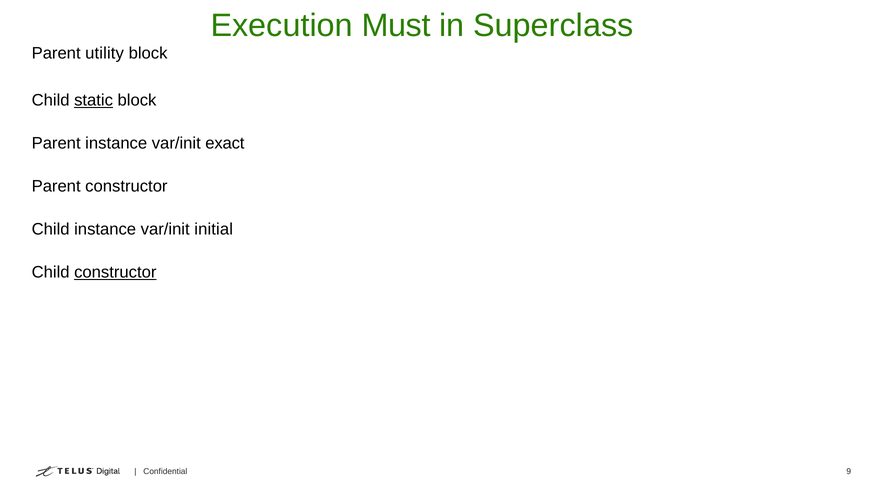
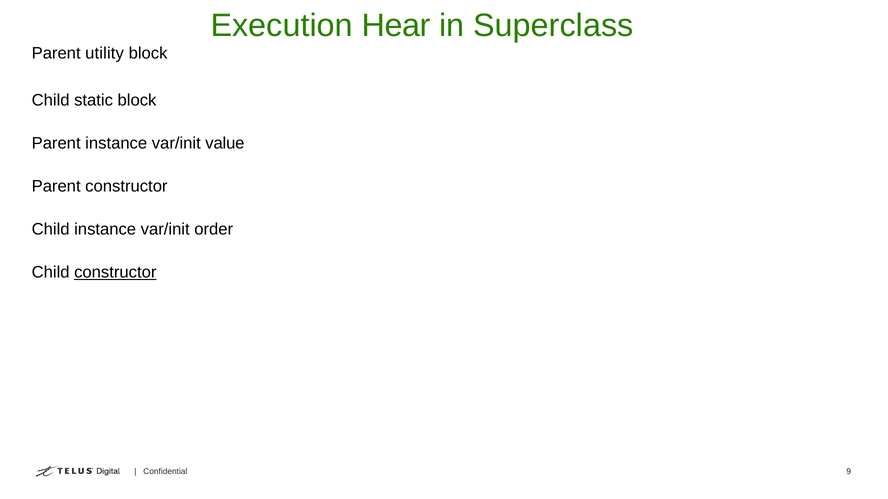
Must: Must -> Hear
static underline: present -> none
exact: exact -> value
initial: initial -> order
